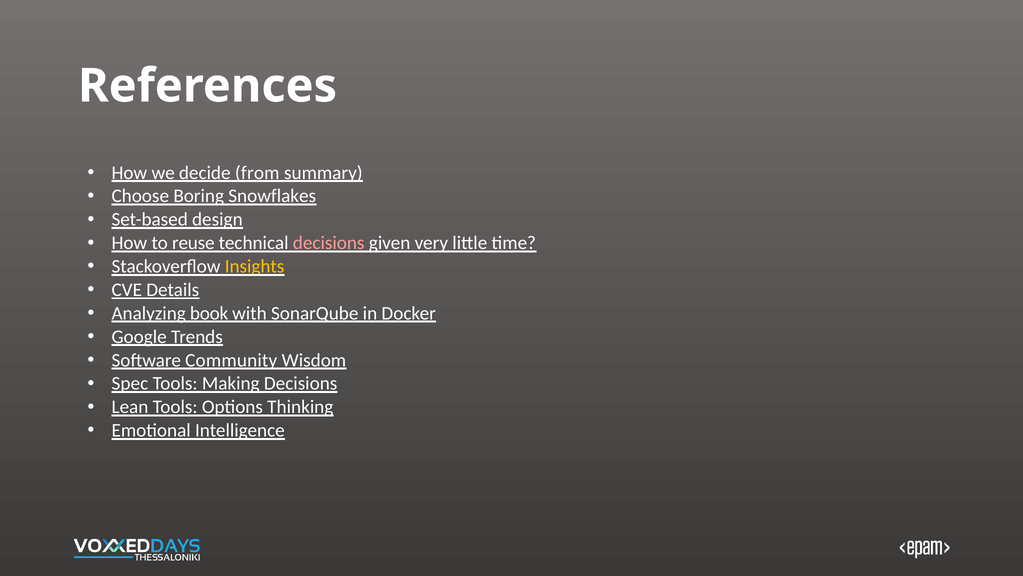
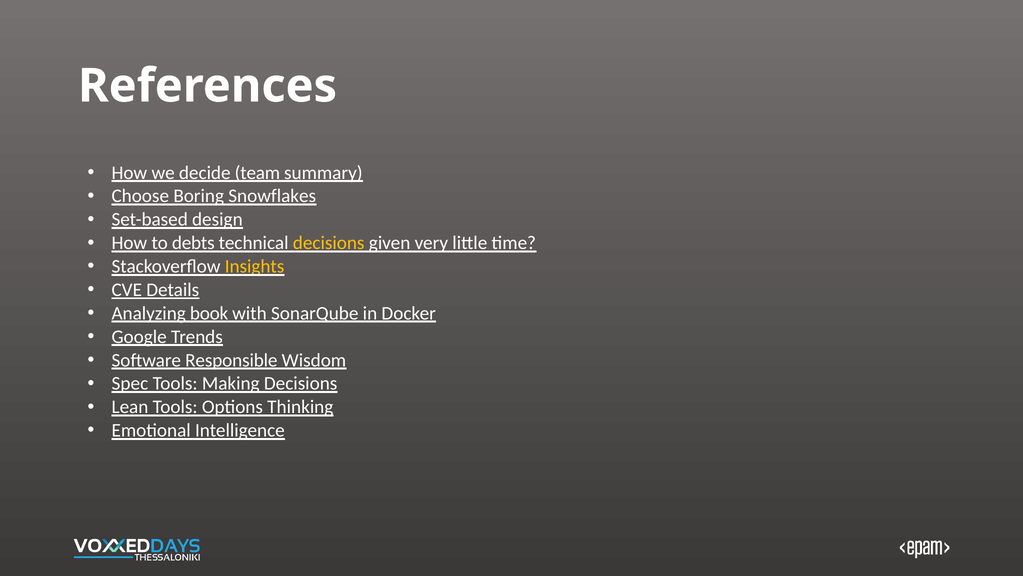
from: from -> team
reuse: reuse -> debts
decisions at (329, 243) colour: pink -> yellow
Community: Community -> Responsible
